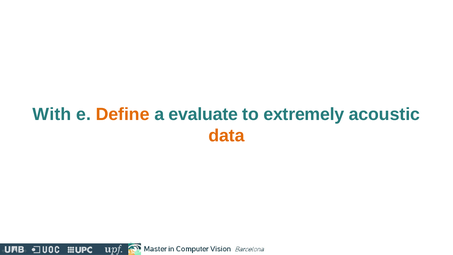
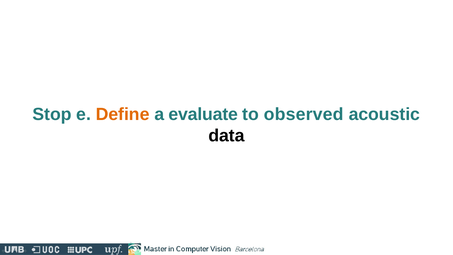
With: With -> Stop
extremely: extremely -> observed
data colour: orange -> black
